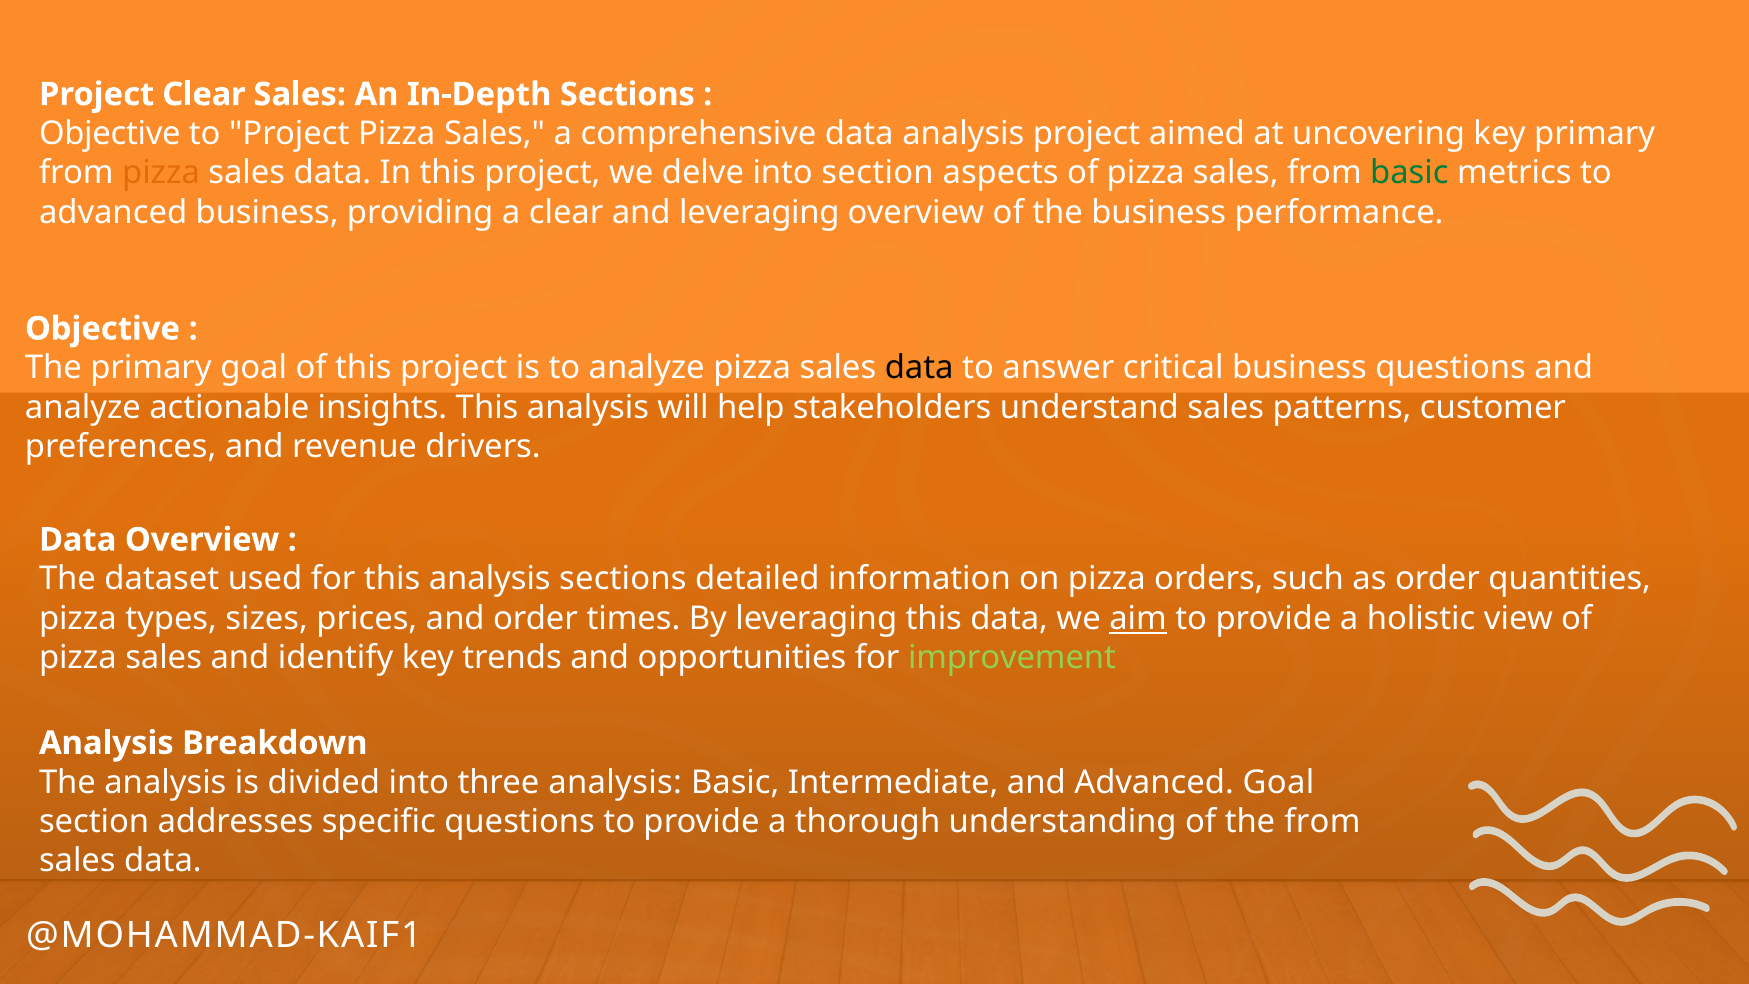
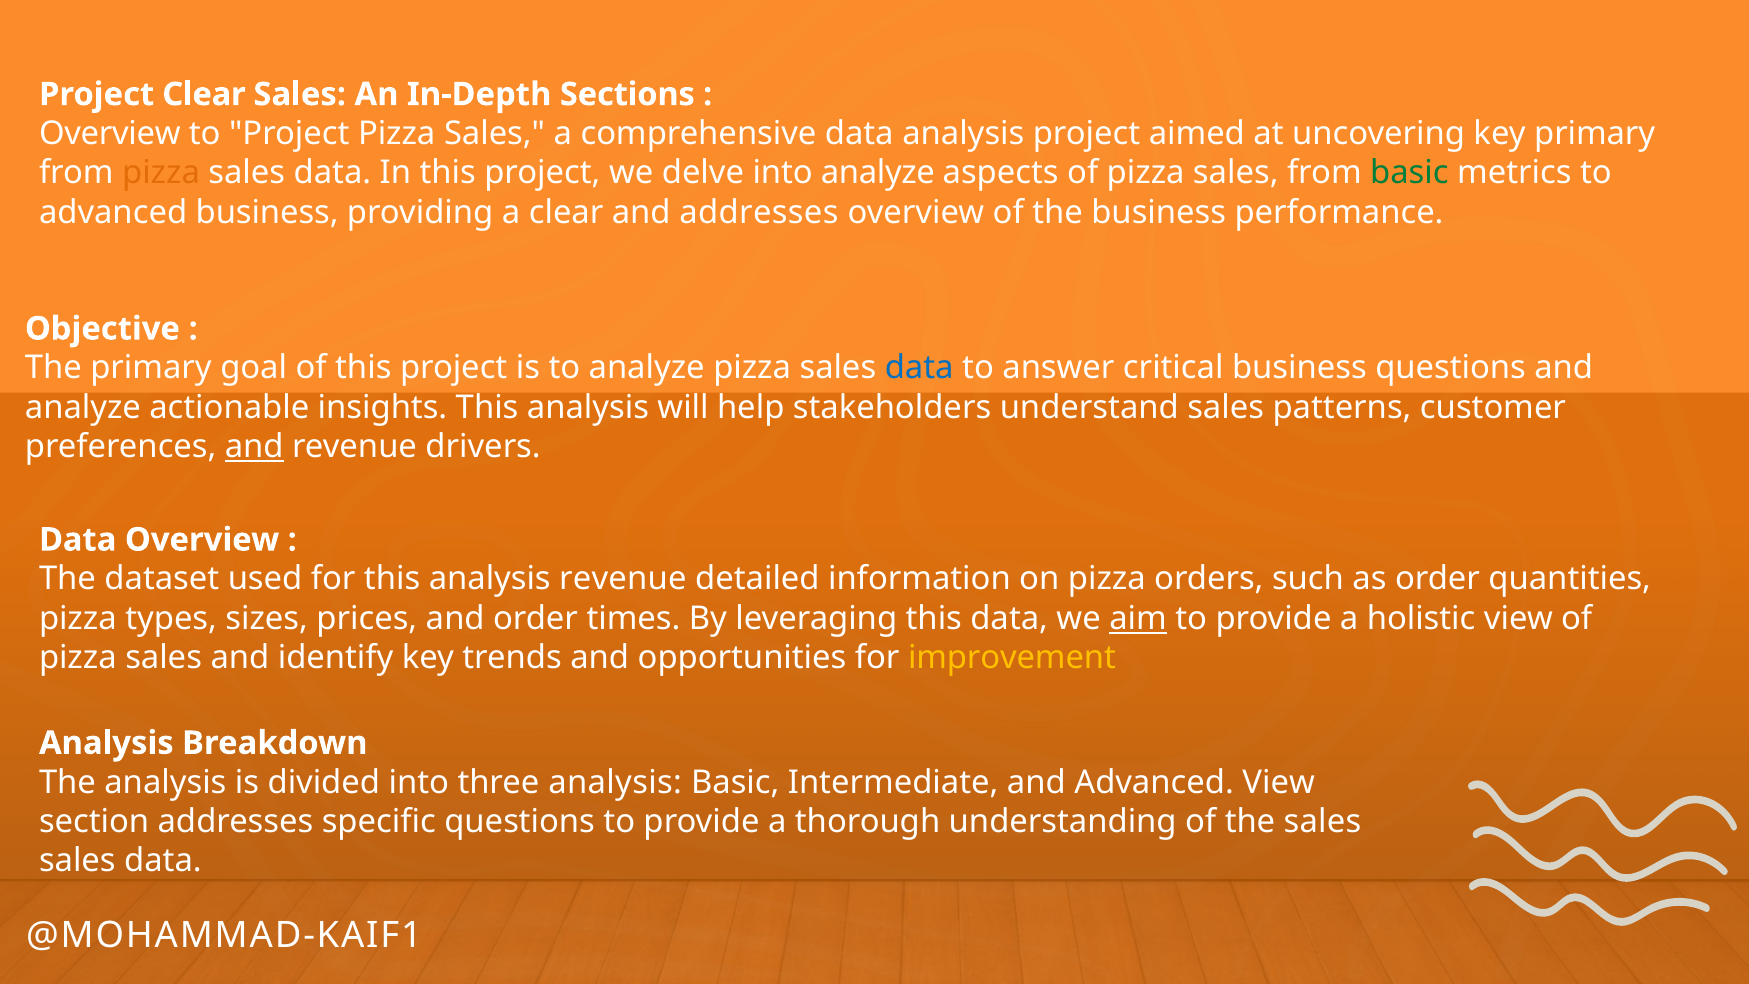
Objective at (110, 134): Objective -> Overview
into section: section -> analyze
and leveraging: leveraging -> addresses
data at (919, 368) colour: black -> blue
and at (254, 447) underline: none -> present
analysis sections: sections -> revenue
improvement colour: light green -> yellow
Advanced Goal: Goal -> View
the from: from -> sales
